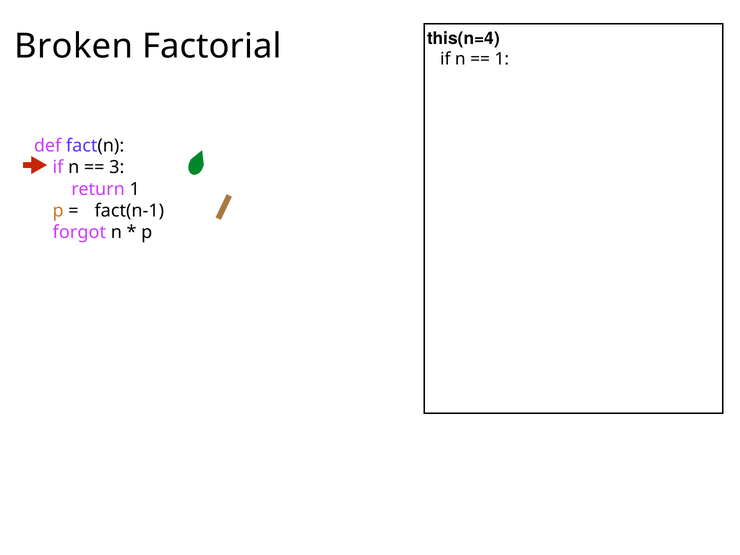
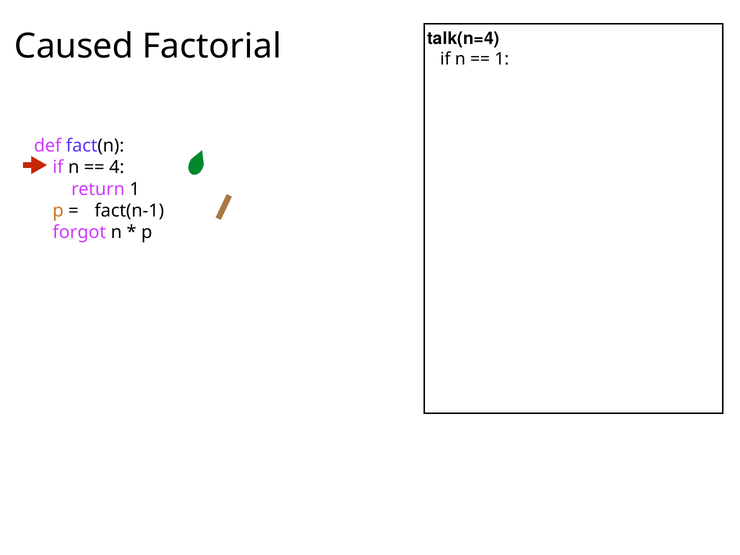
this(n=4: this(n=4 -> talk(n=4
Broken: Broken -> Caused
3: 3 -> 4
